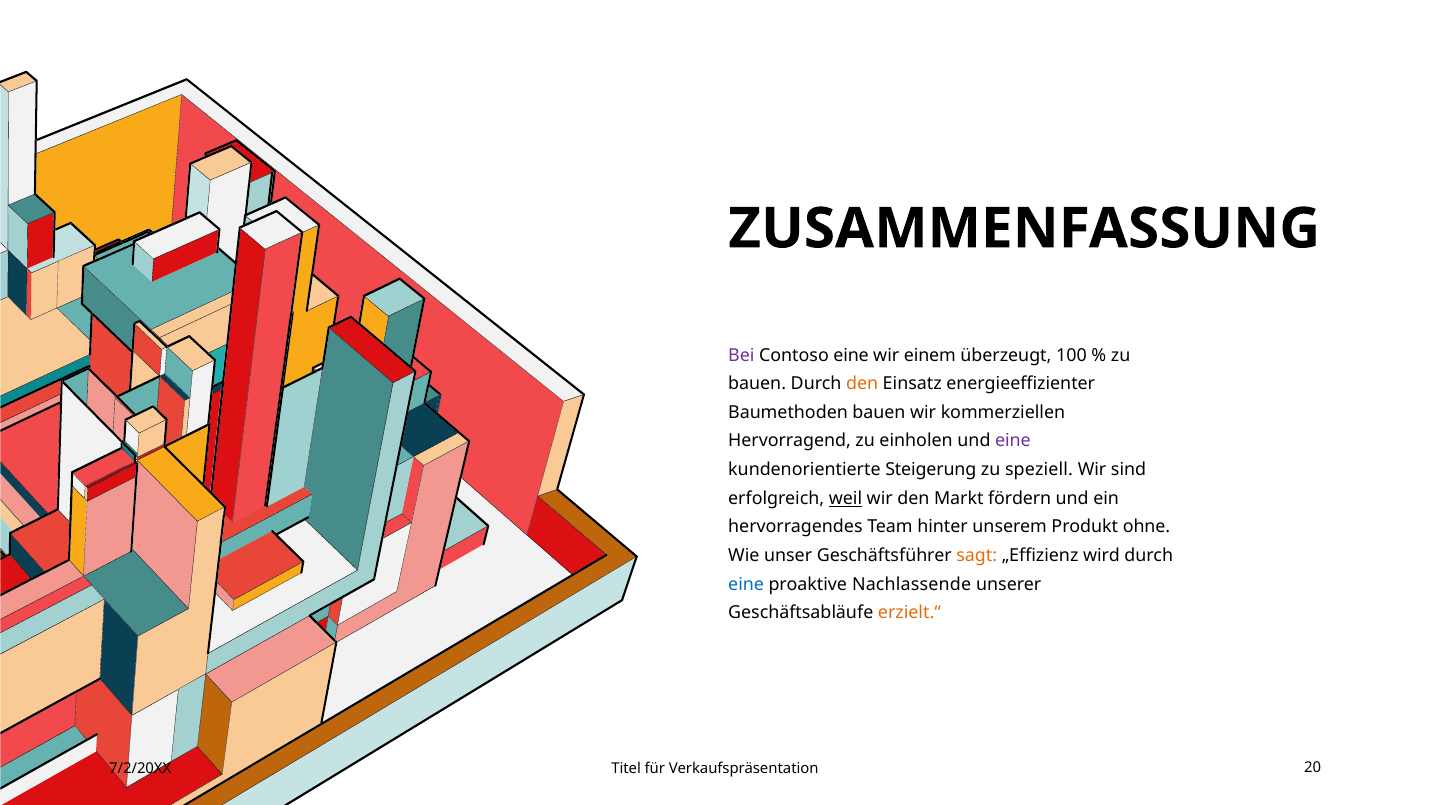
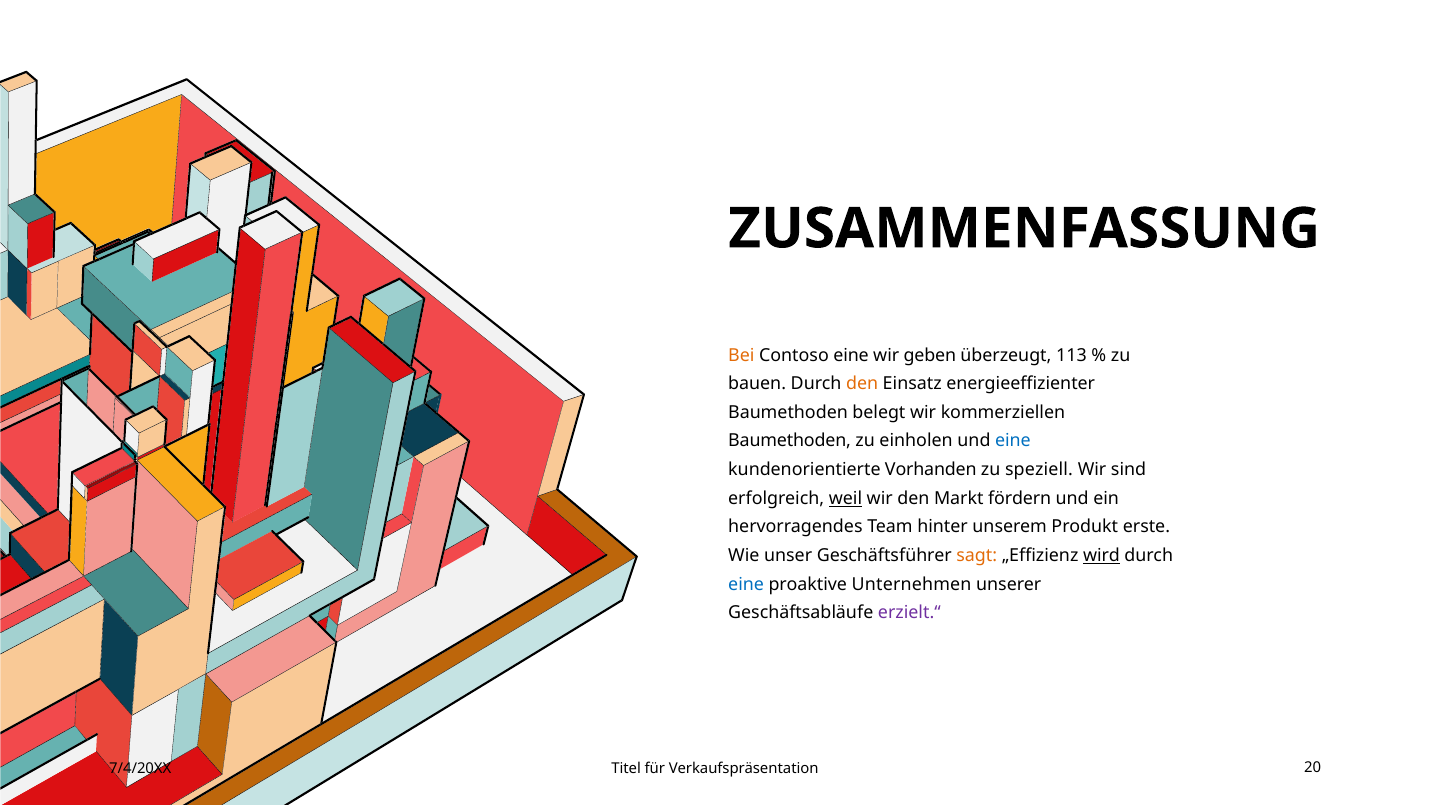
Bei colour: purple -> orange
einem: einem -> geben
100: 100 -> 113
Baumethoden bauen: bauen -> belegt
Hervorragend at (790, 441): Hervorragend -> Baumethoden
eine at (1013, 441) colour: purple -> blue
Steigerung: Steigerung -> Vorhanden
ohne: ohne -> erste
wird underline: none -> present
Nachlassende: Nachlassende -> Unternehmen
erzielt.“ colour: orange -> purple
7/2/20XX: 7/2/20XX -> 7/4/20XX
